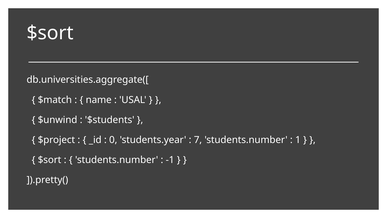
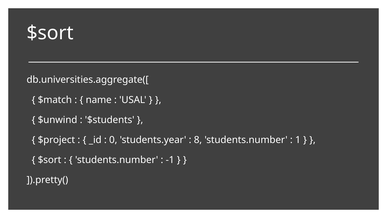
7: 7 -> 8
